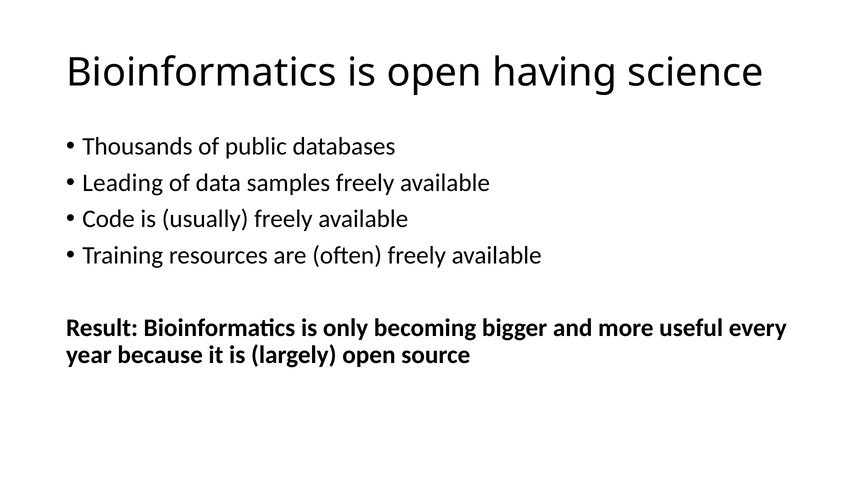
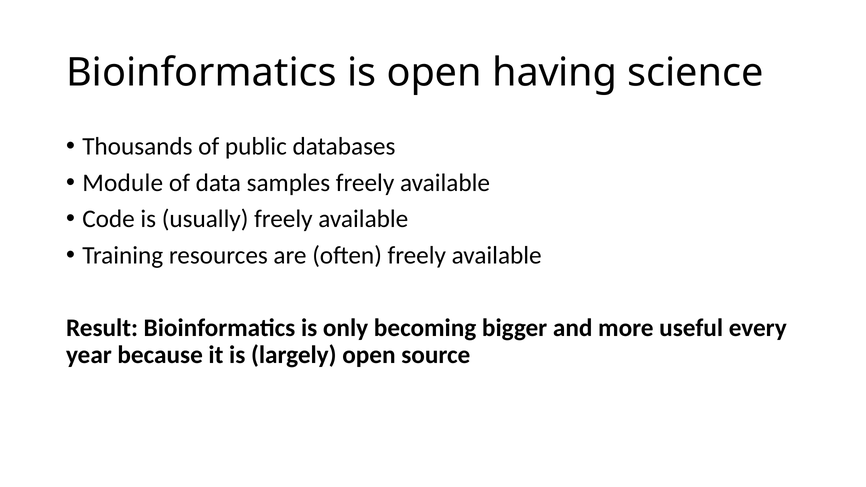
Leading: Leading -> Module
